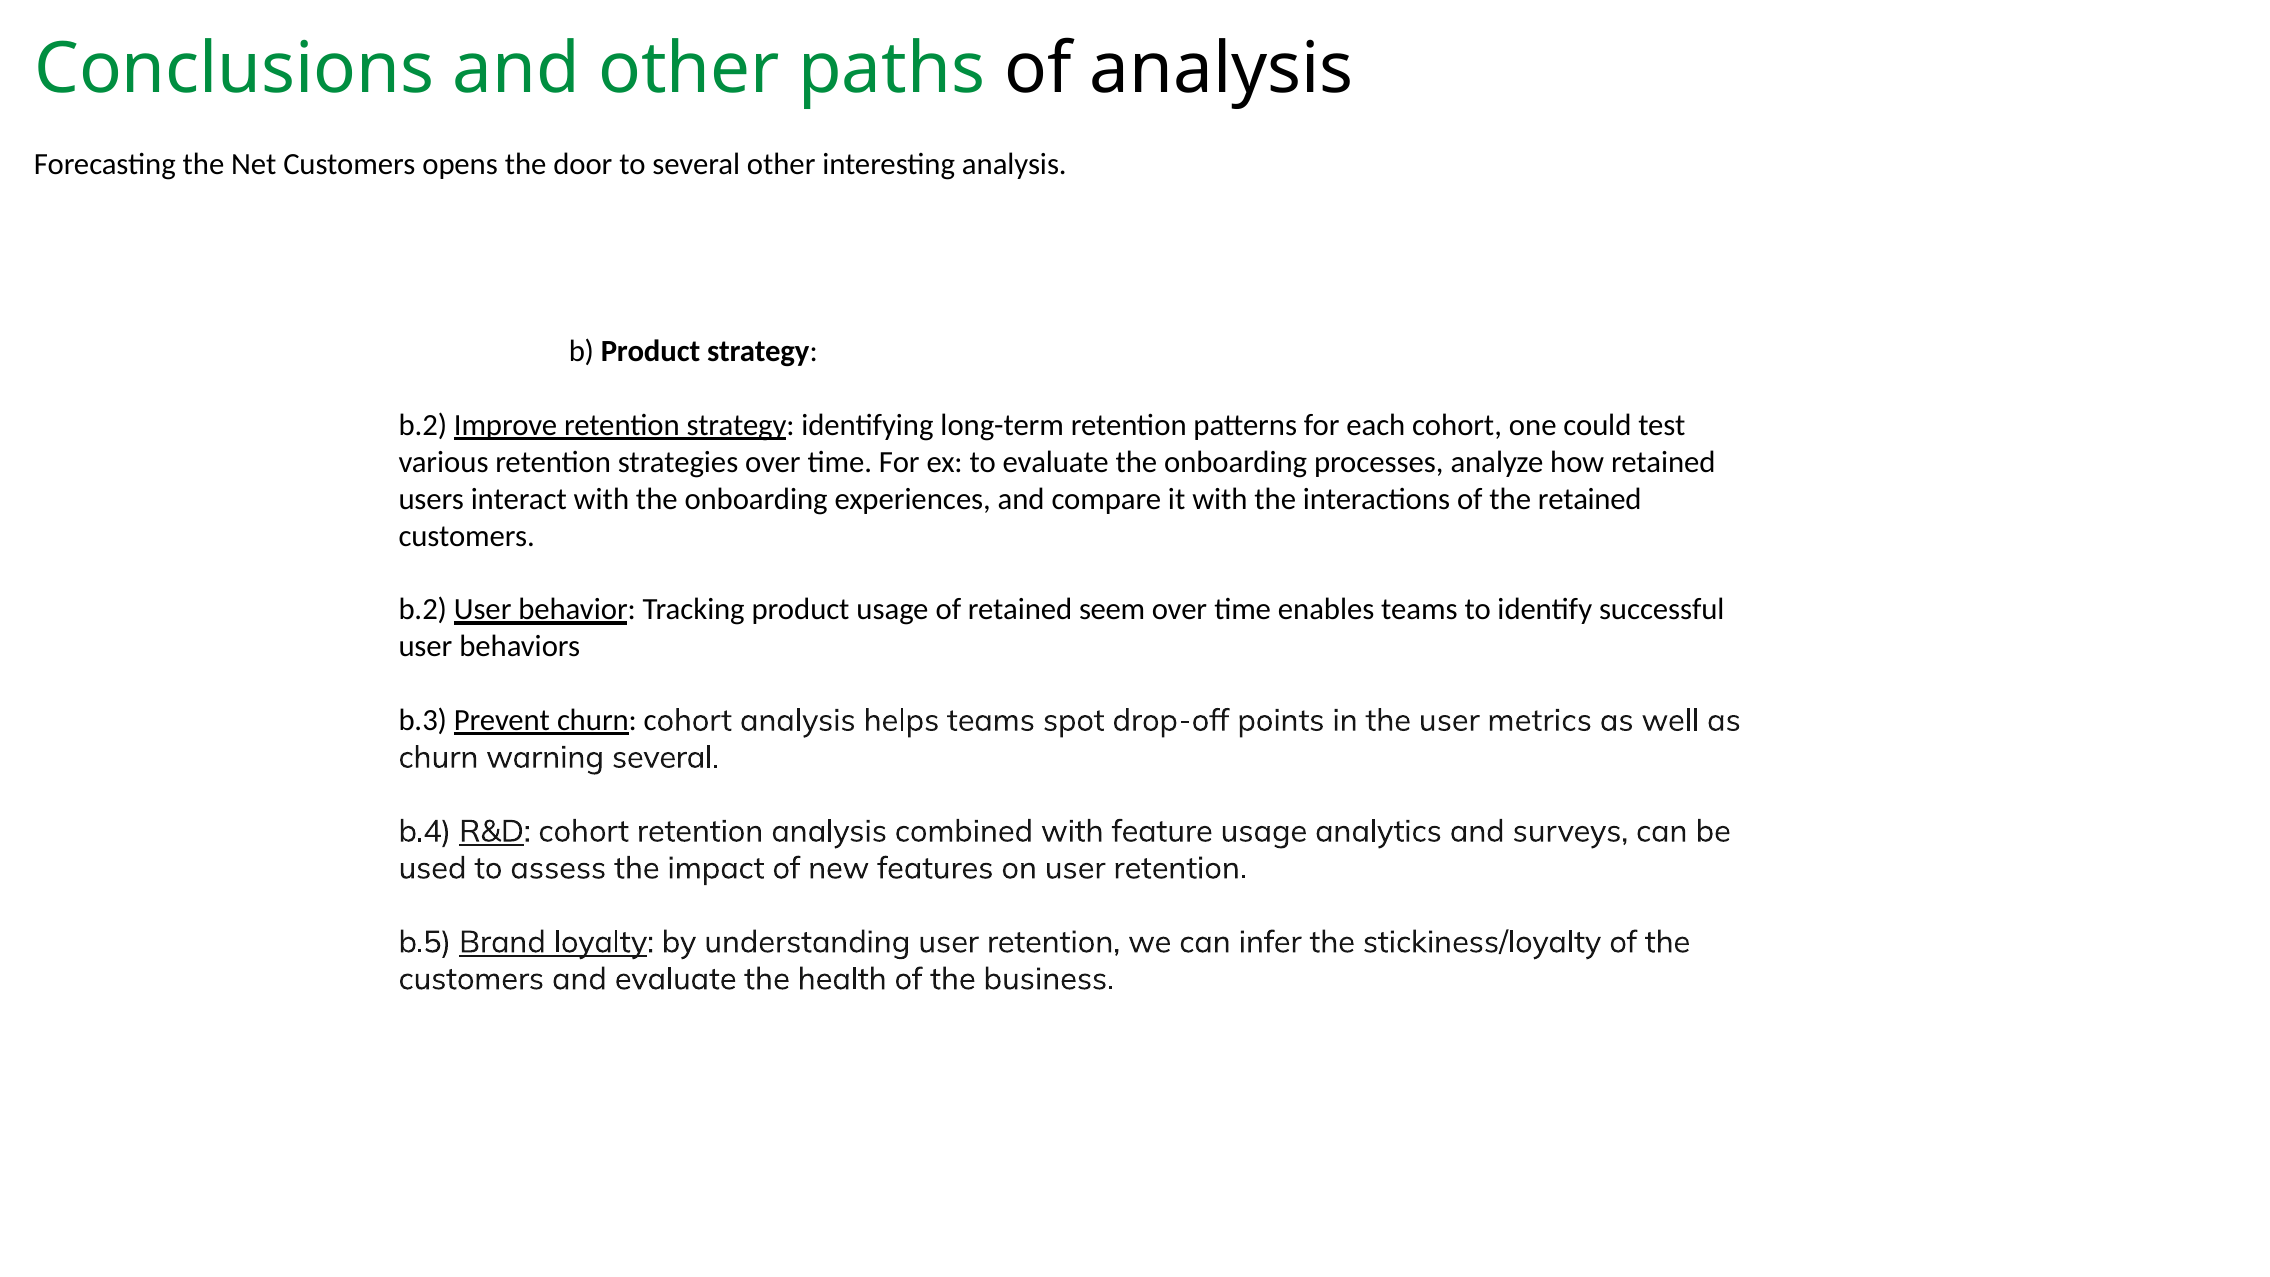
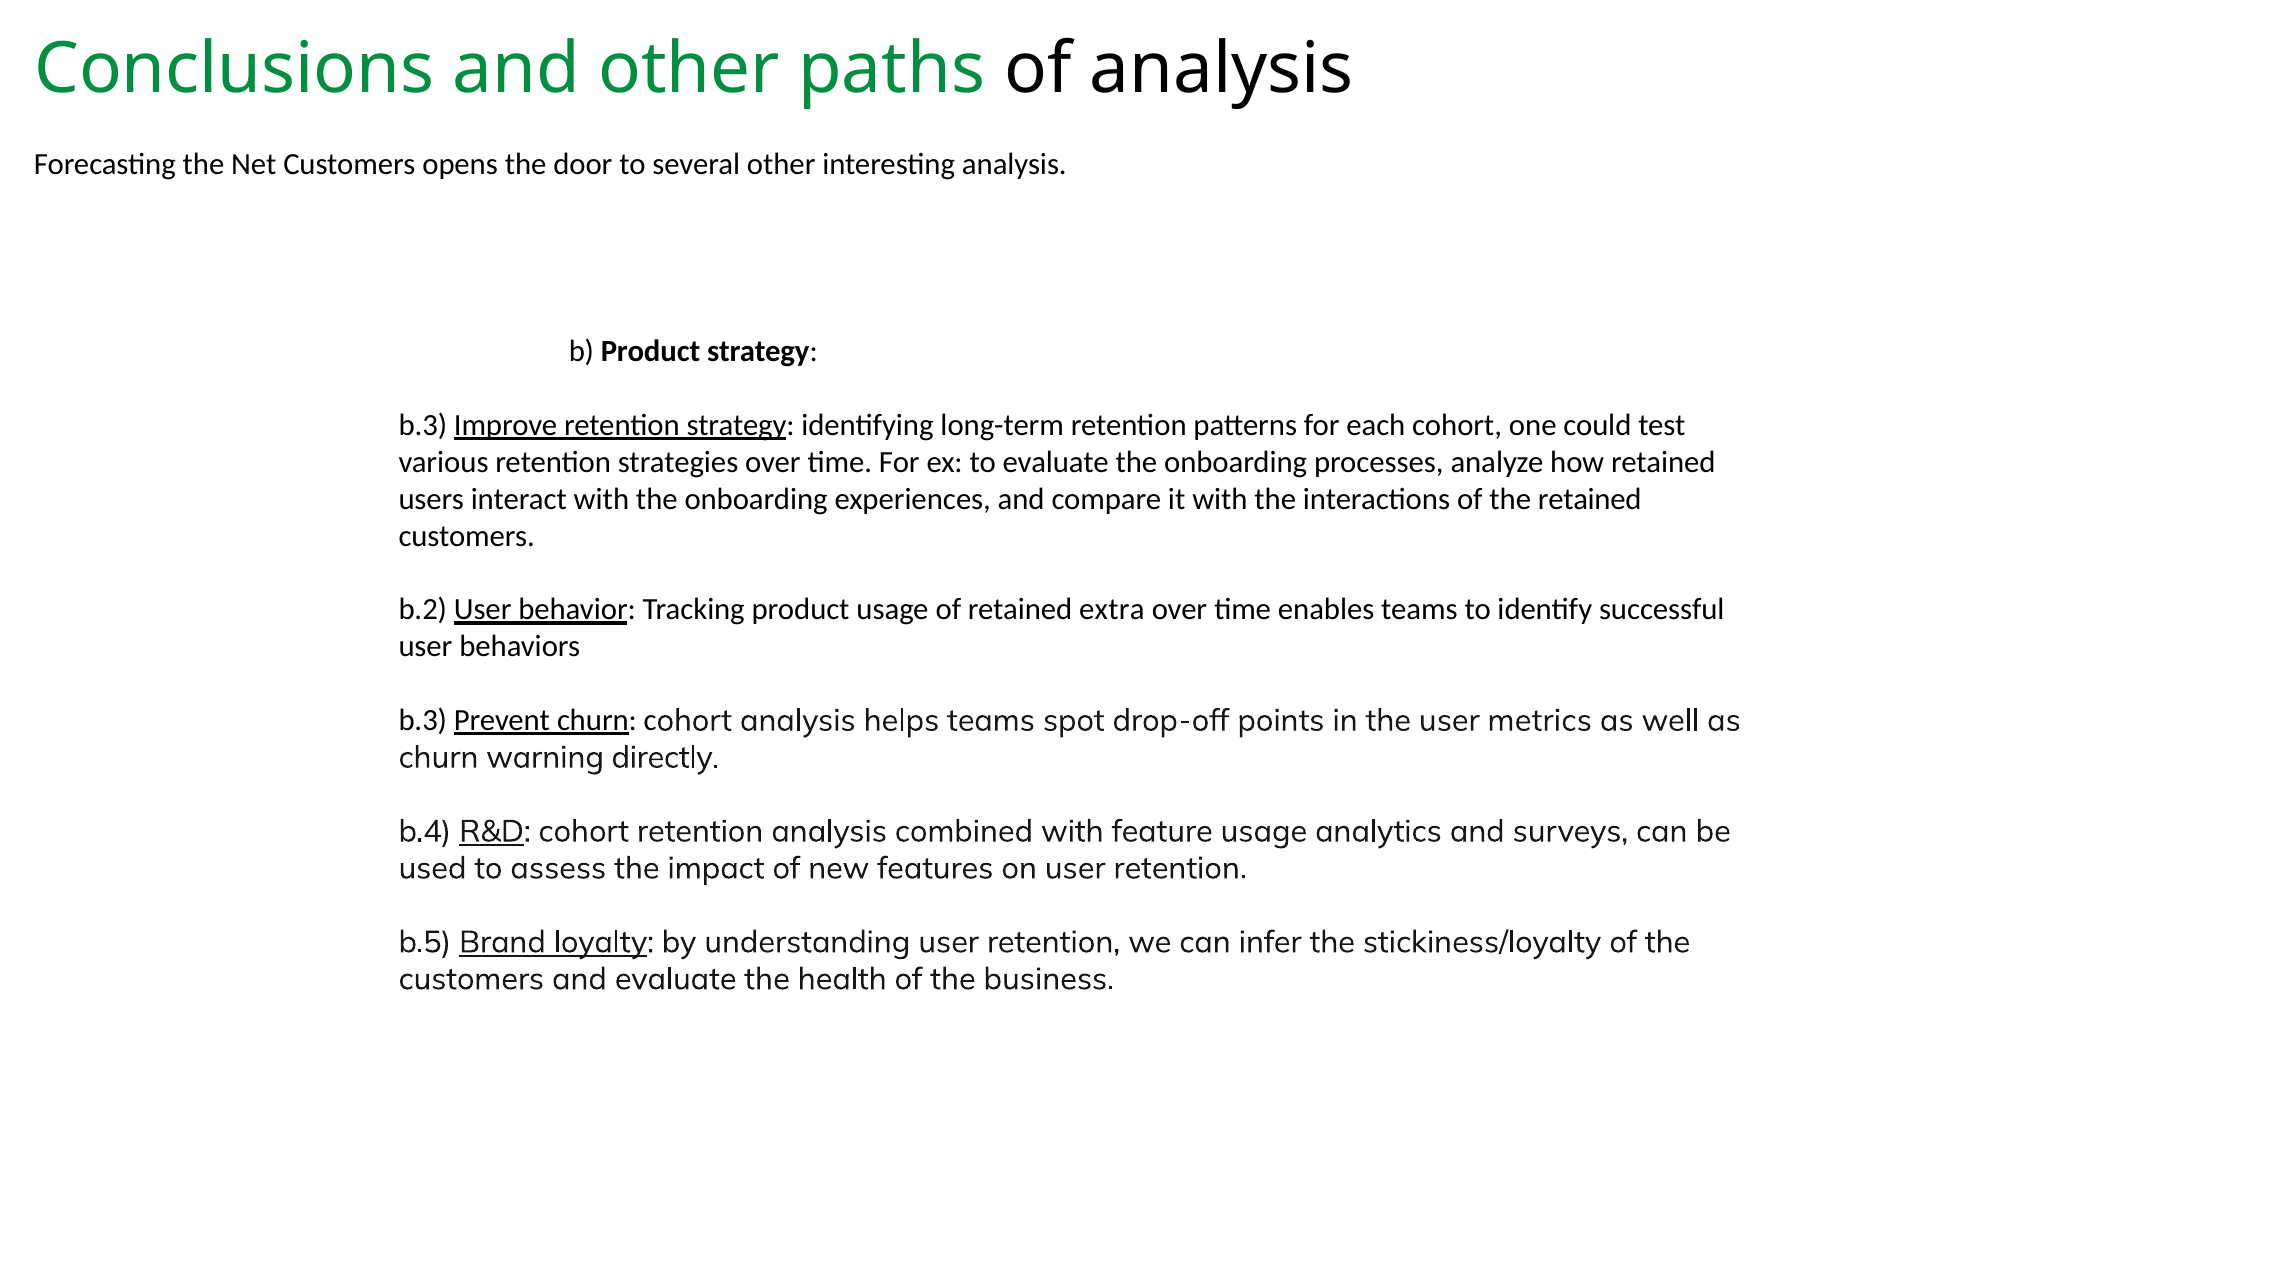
b.2 at (423, 425): b.2 -> b.3
seem: seem -> extra
warning several: several -> directly
